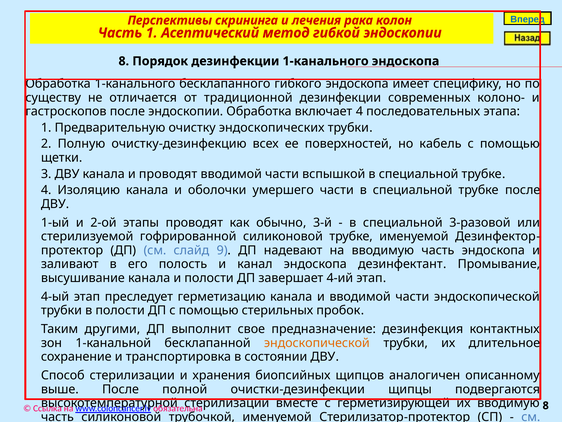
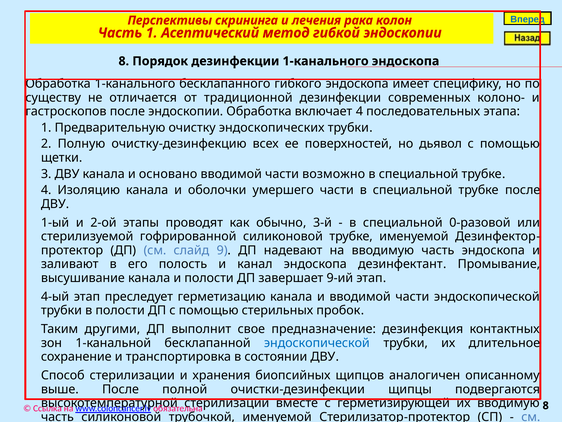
кабель: кабель -> дьявол
и проводят: проводят -> основано
вспышкой: вспышкой -> возможно
3-разовой: 3-разовой -> 0-разовой
4-ий: 4-ий -> 9-ий
эндоскопической at (317, 343) colour: orange -> blue
